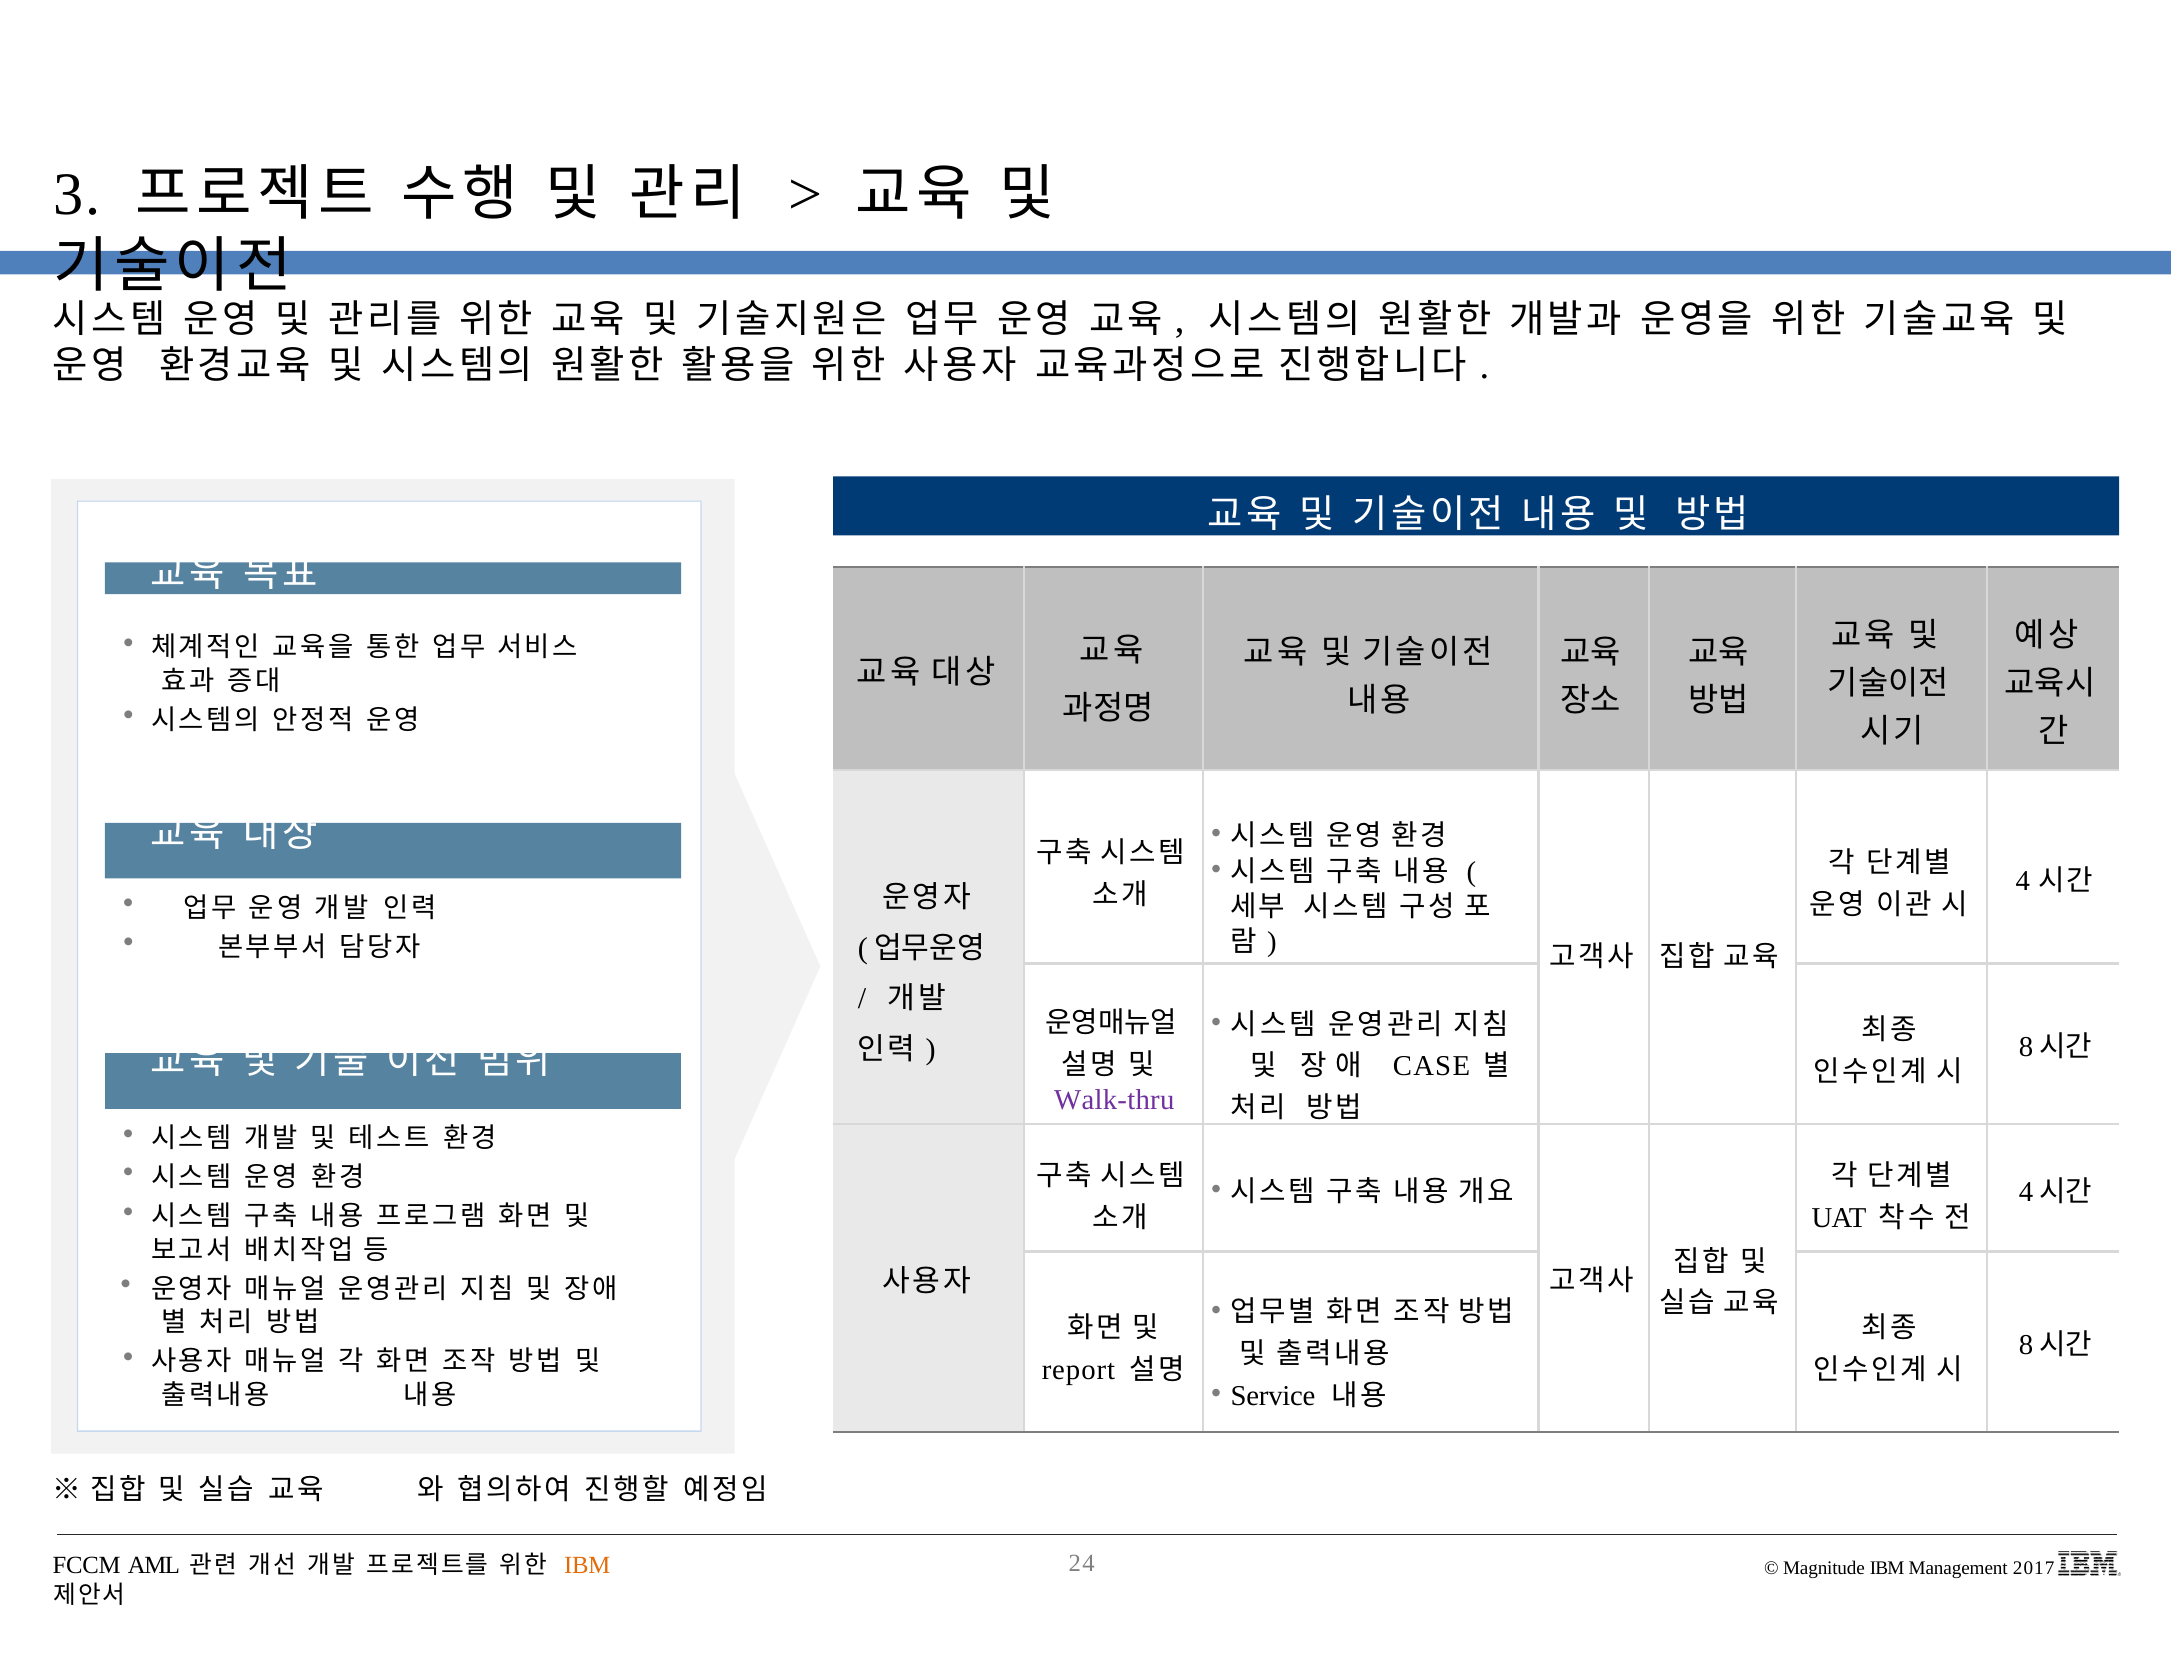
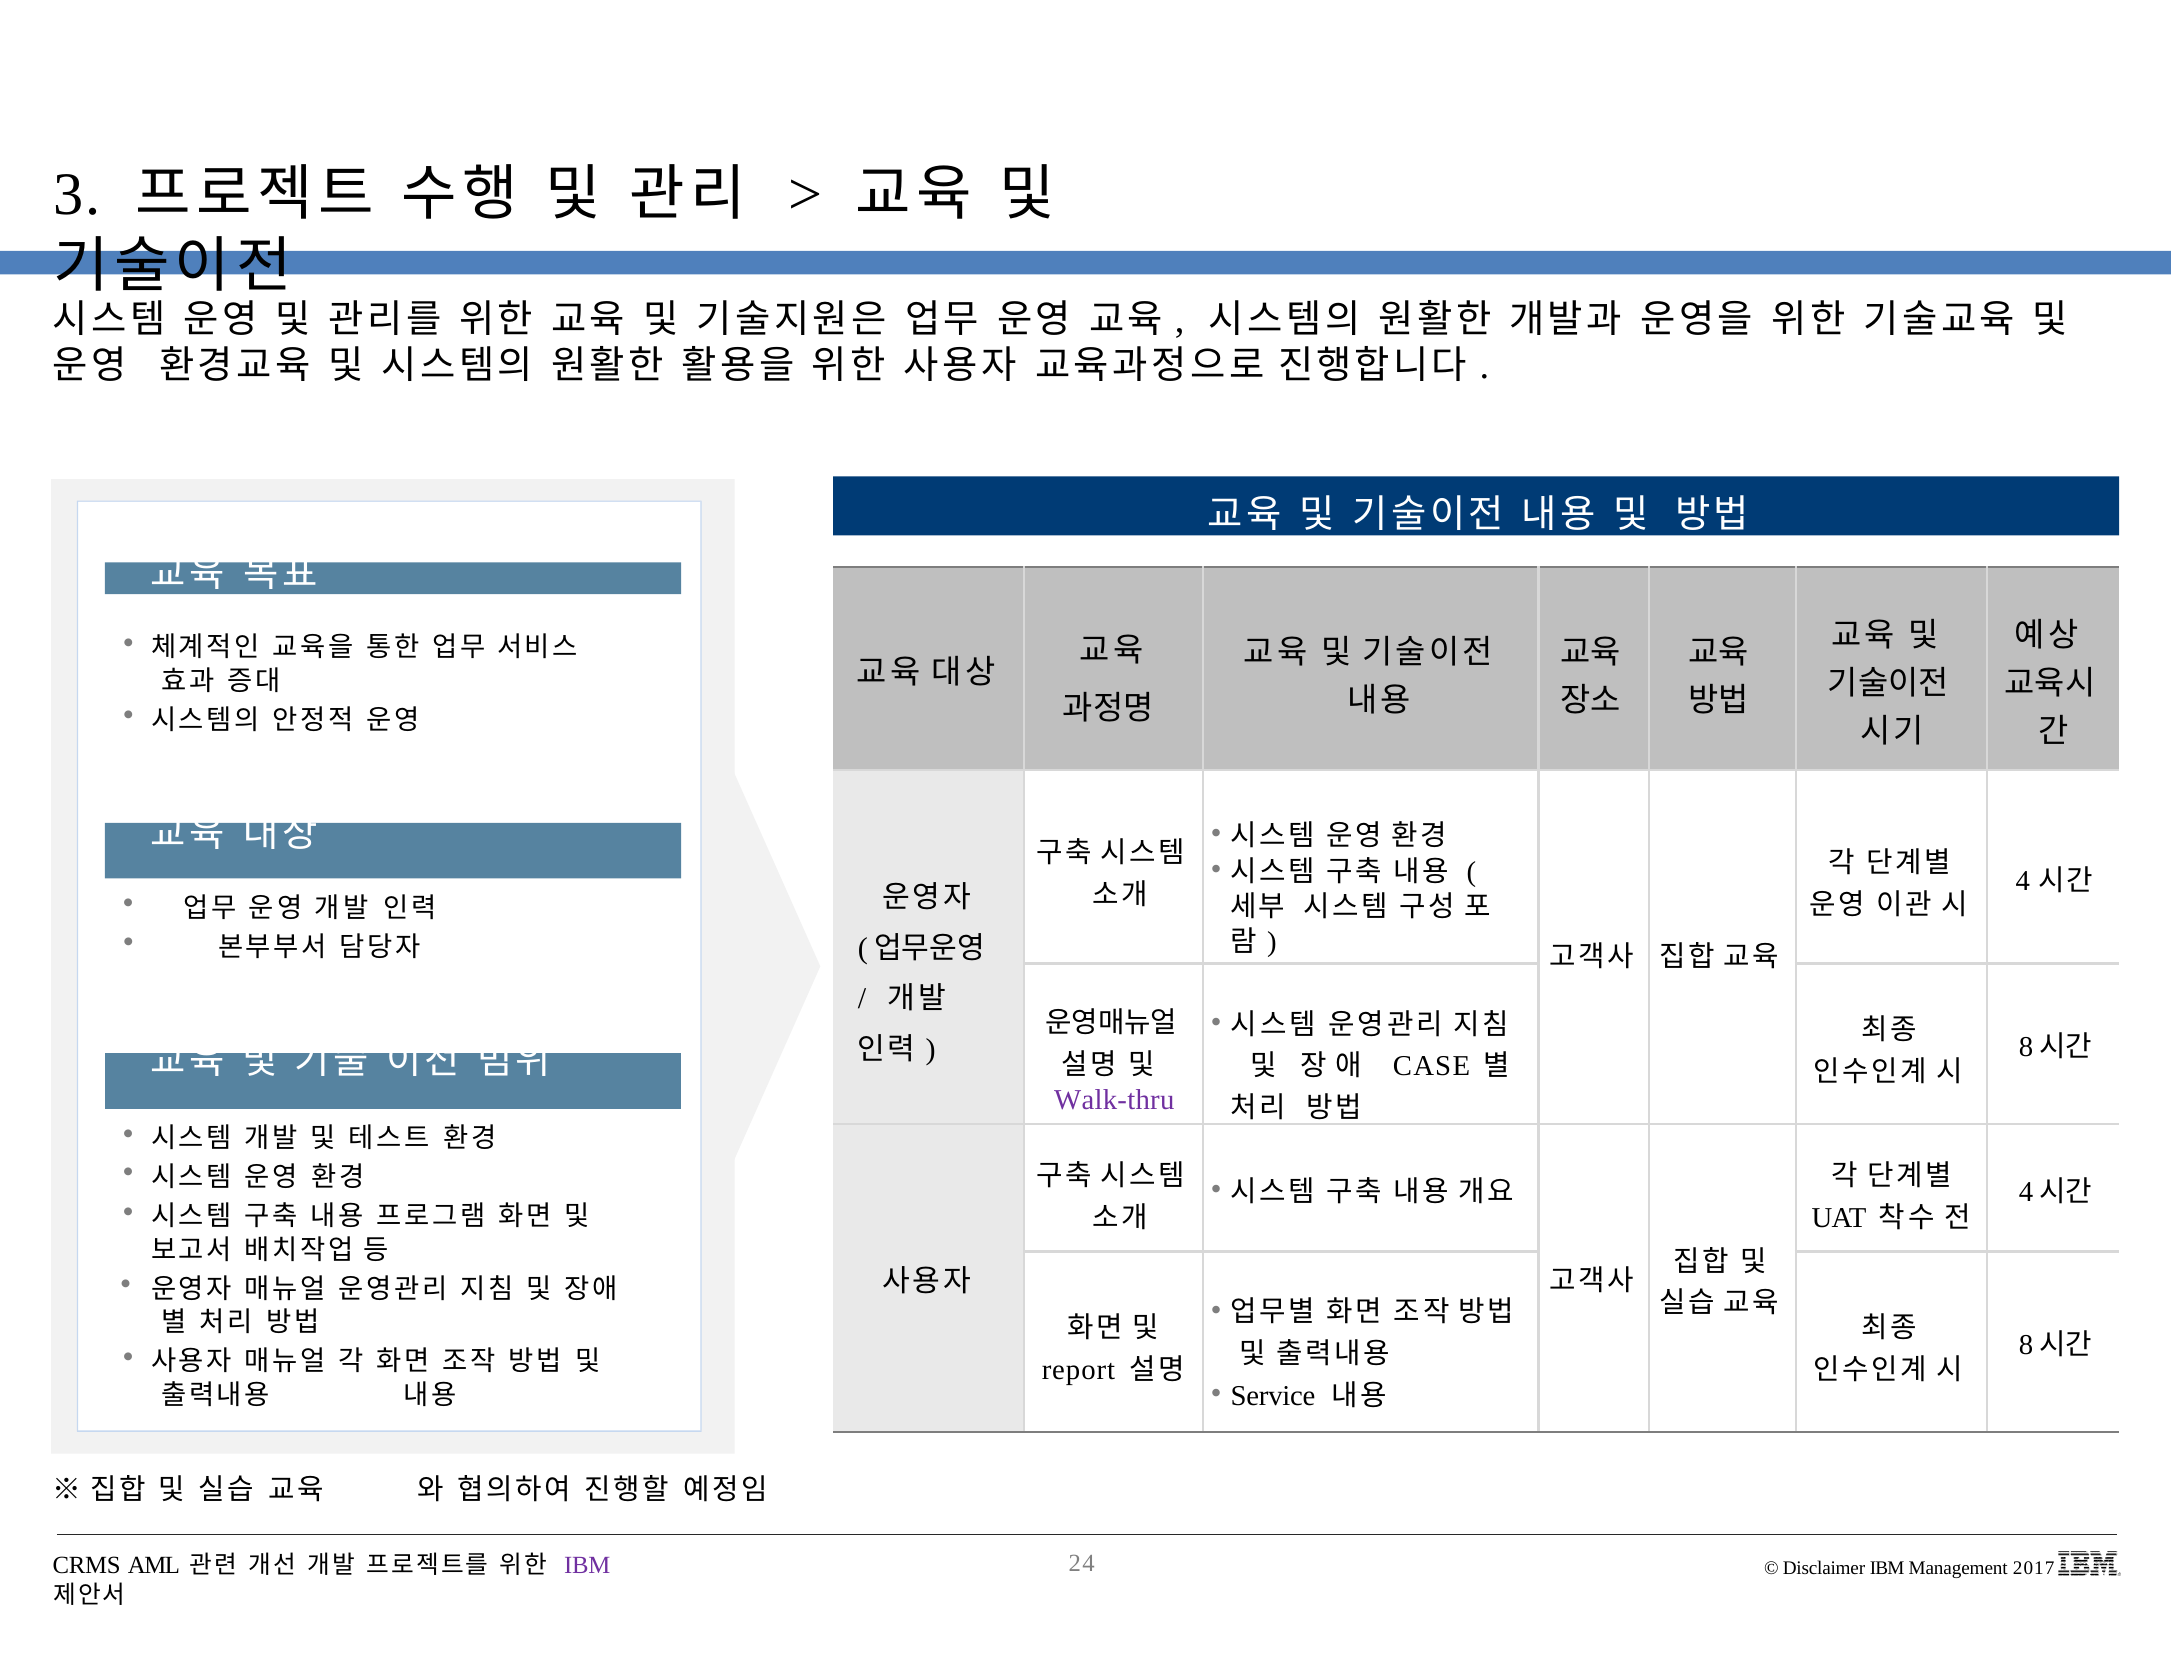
Magnitude: Magnitude -> Disclaimer
FCCM: FCCM -> CRMS
IBM at (587, 1565) colour: orange -> purple
